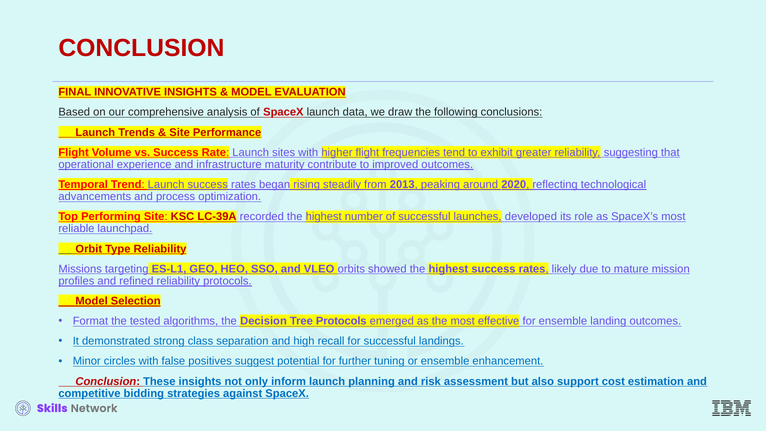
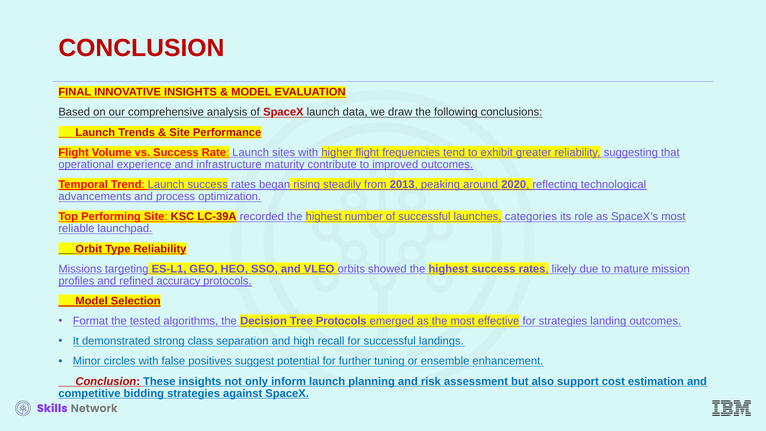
developed: developed -> categories
refined reliability: reliability -> accuracy
for ensemble: ensemble -> strategies
